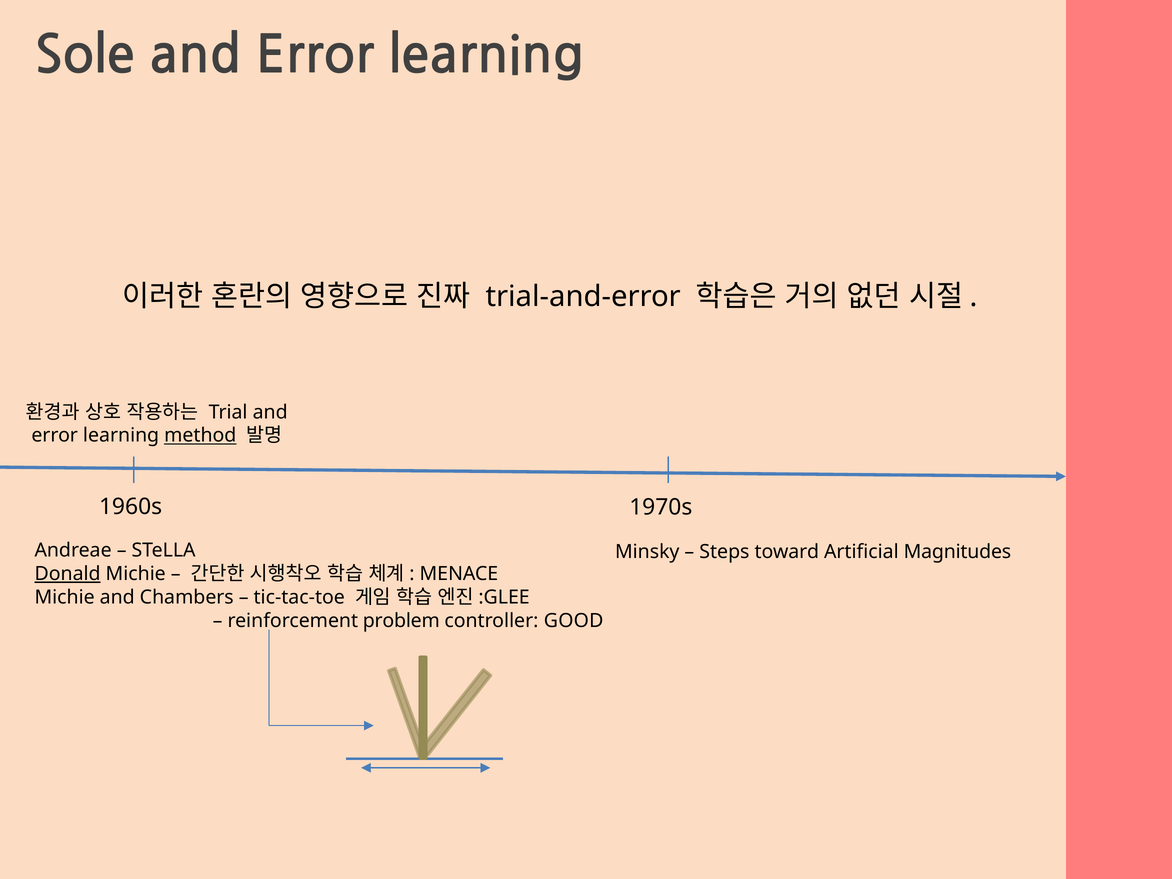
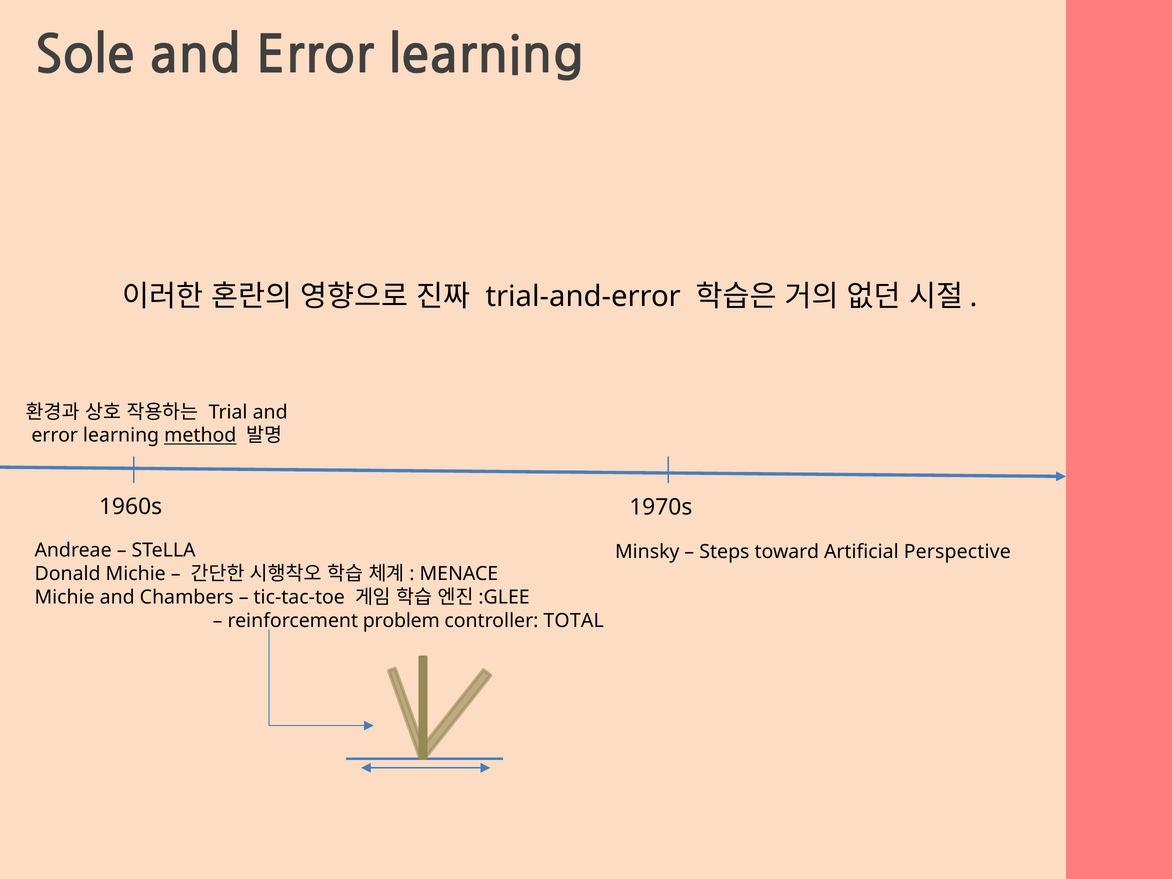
Magnitudes: Magnitudes -> Perspective
Donald underline: present -> none
GOOD: GOOD -> TOTAL
